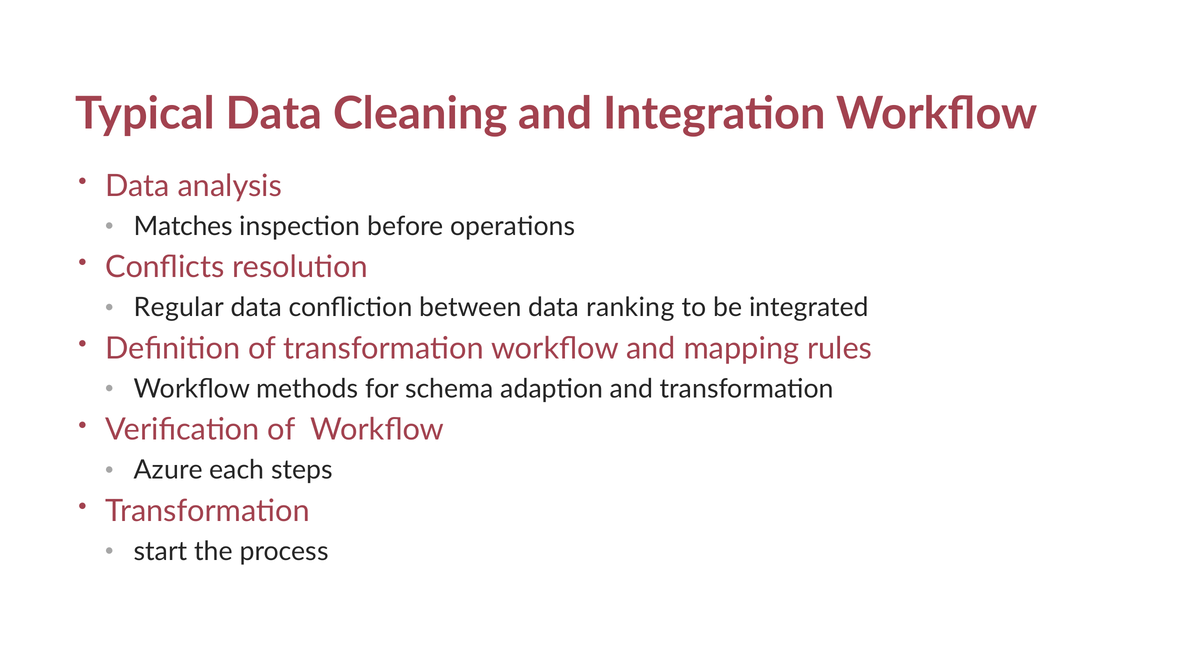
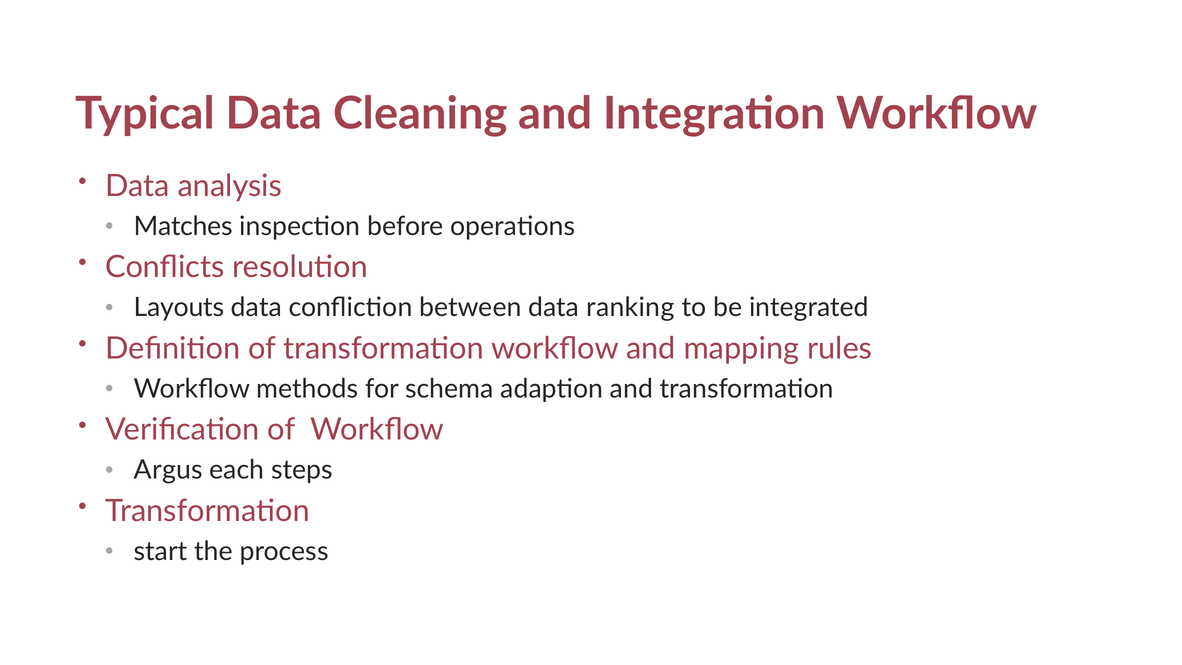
Regular: Regular -> Layouts
Azure: Azure -> Argus
